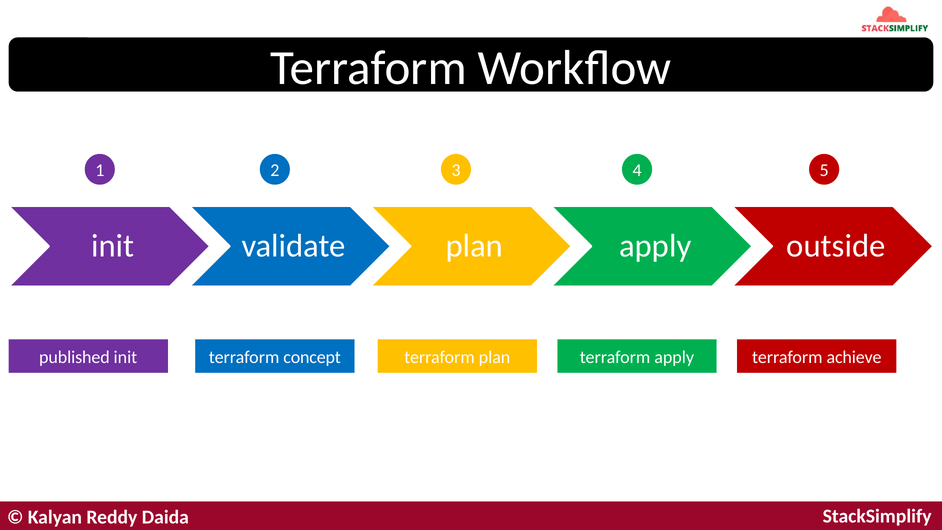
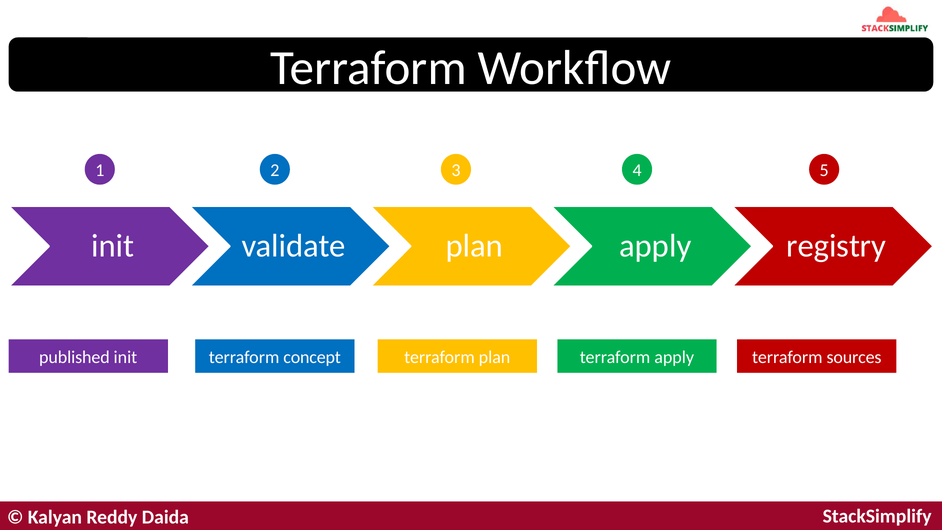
outside: outside -> registry
achieve: achieve -> sources
